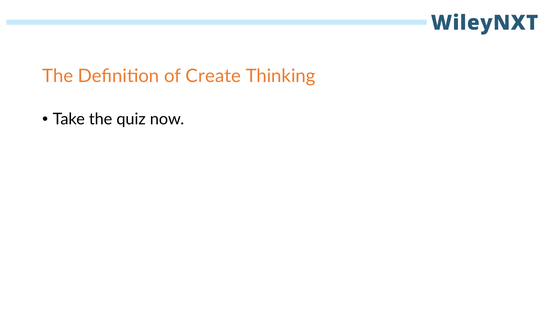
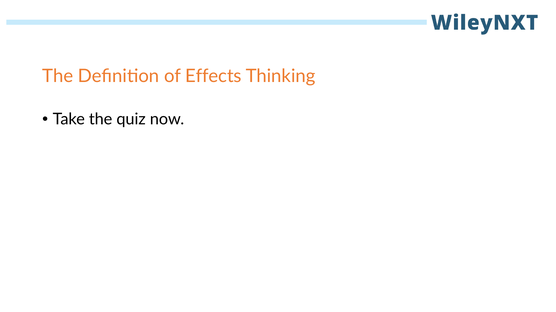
Create: Create -> Effects
